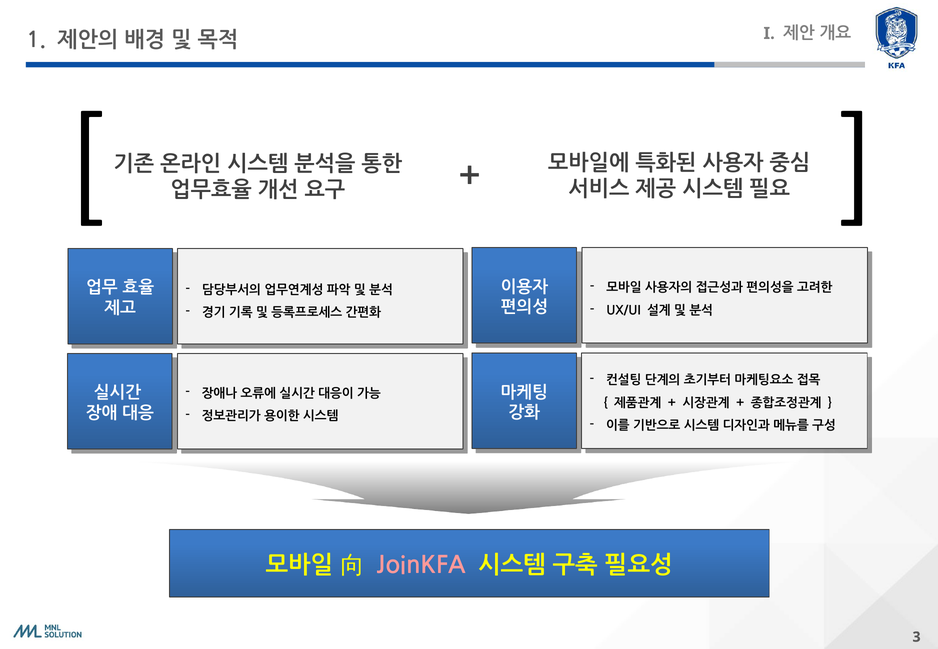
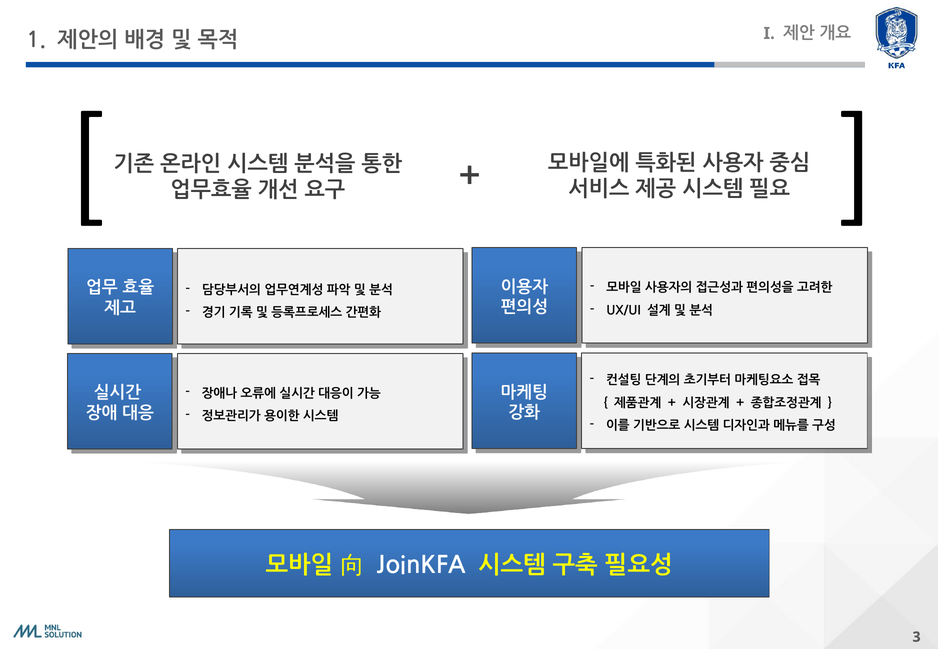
JoinKFA colour: pink -> white
